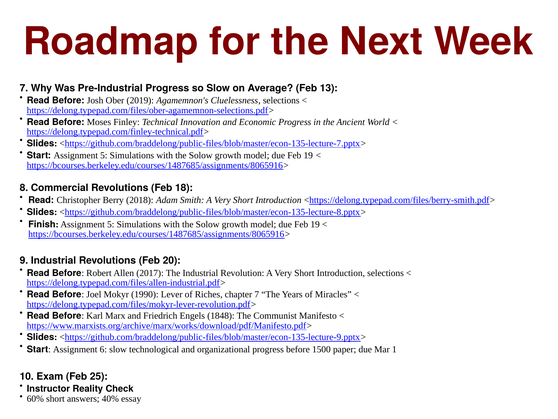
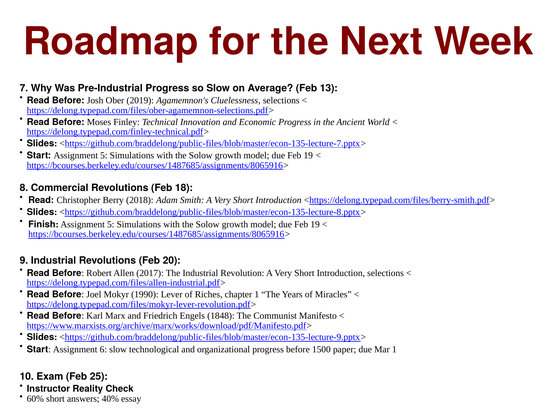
chapter 7: 7 -> 1
